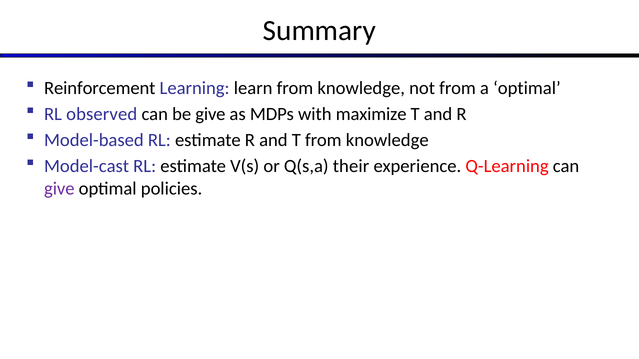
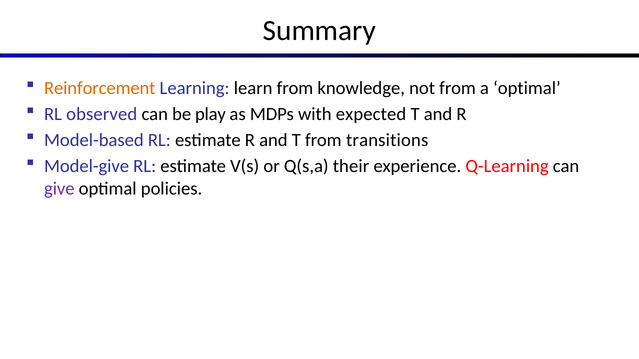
Reinforcement colour: black -> orange
be give: give -> play
maximize: maximize -> expected
T from knowledge: knowledge -> transitions
Model-cast: Model-cast -> Model-give
